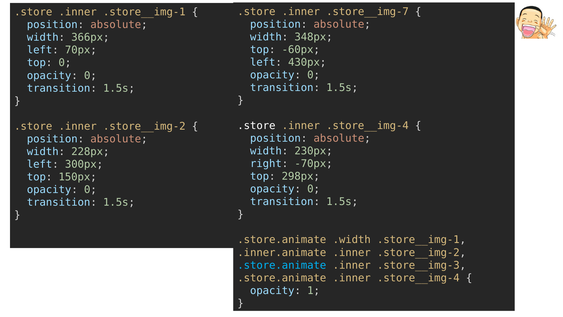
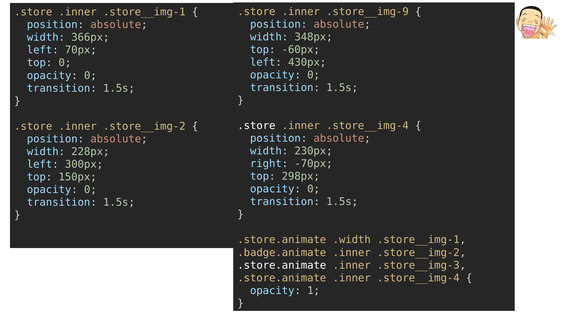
.store__img-7: .store__img-7 -> .store__img-9
.inner.animate: .inner.animate -> .badge.animate
.store.animate at (282, 265) colour: light blue -> white
